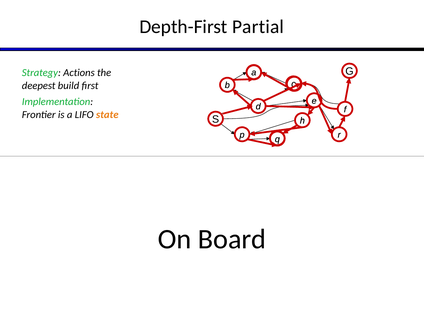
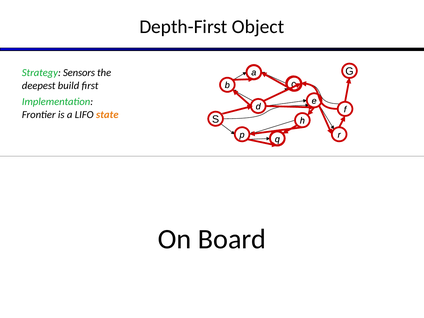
Partial: Partial -> Object
Actions: Actions -> Sensors
